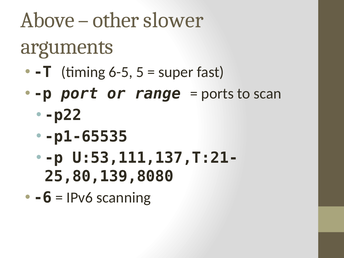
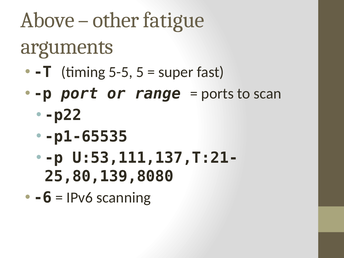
slower: slower -> fatigue
6-5: 6-5 -> 5-5
